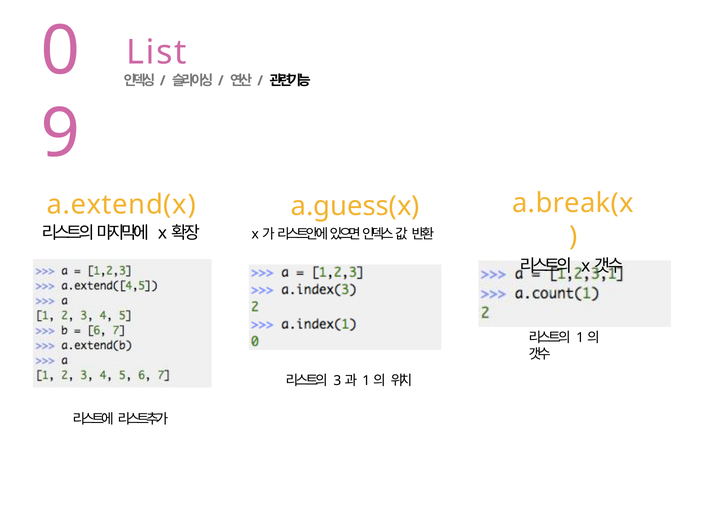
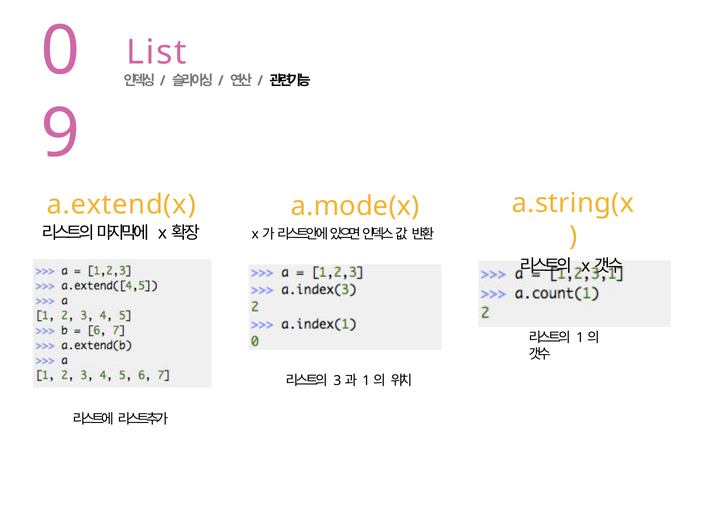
a.break(x: a.break(x -> a.string(x
a.guess(x: a.guess(x -> a.mode(x
